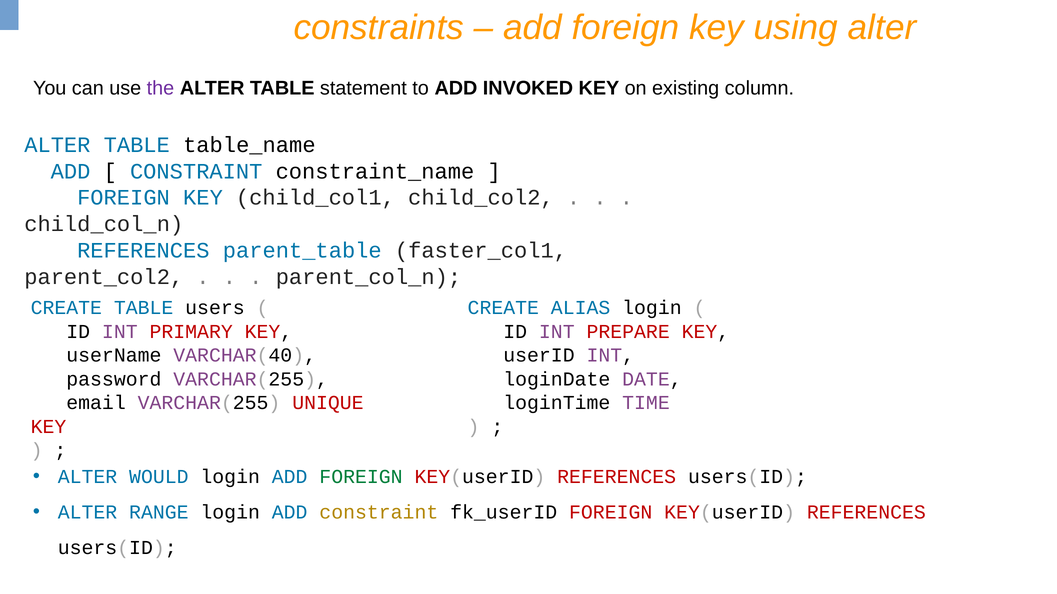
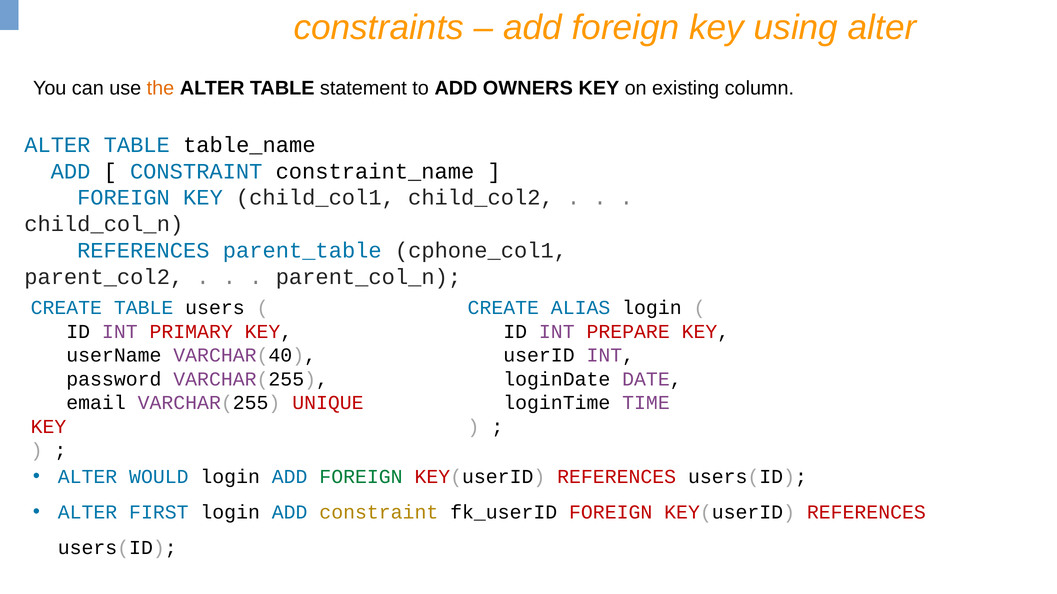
the colour: purple -> orange
INVOKED: INVOKED -> OWNERS
faster_col1: faster_col1 -> cphone_col1
RANGE: RANGE -> FIRST
